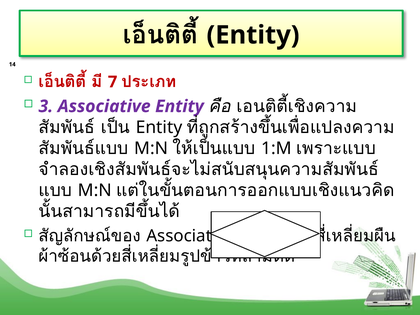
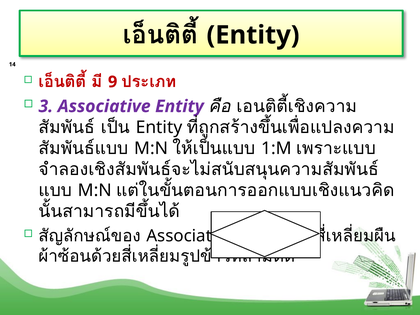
7: 7 -> 9
